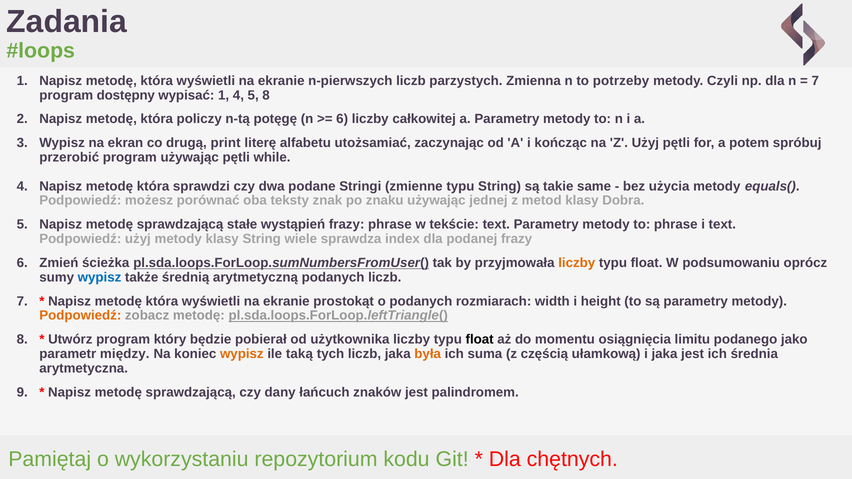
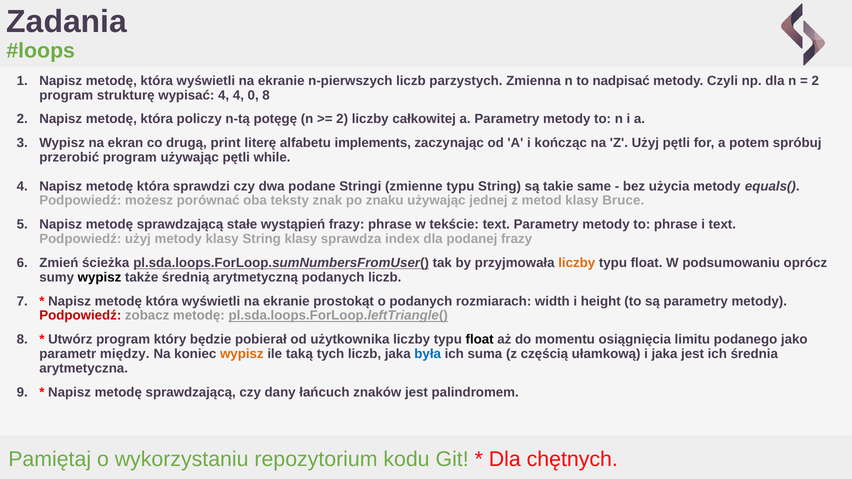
potrzeby: potrzeby -> nadpisać
7 at (815, 81): 7 -> 2
dostępny: dostępny -> strukturę
wypisać 1: 1 -> 4
4 5: 5 -> 0
6 at (342, 119): 6 -> 2
utożsamiać: utożsamiać -> implements
Dobra: Dobra -> Bruce
String wiele: wiele -> klasy
wypisz at (100, 277) colour: blue -> black
Podpowiedź at (80, 316) colour: orange -> red
była colour: orange -> blue
